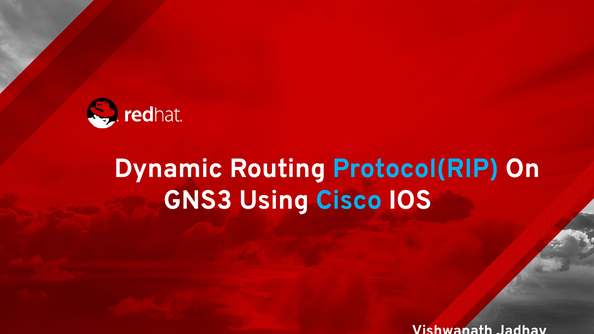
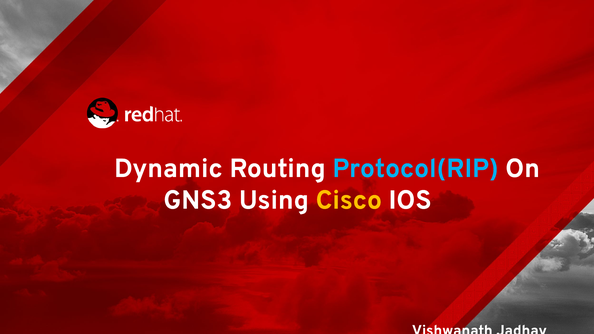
Cisco colour: light blue -> yellow
